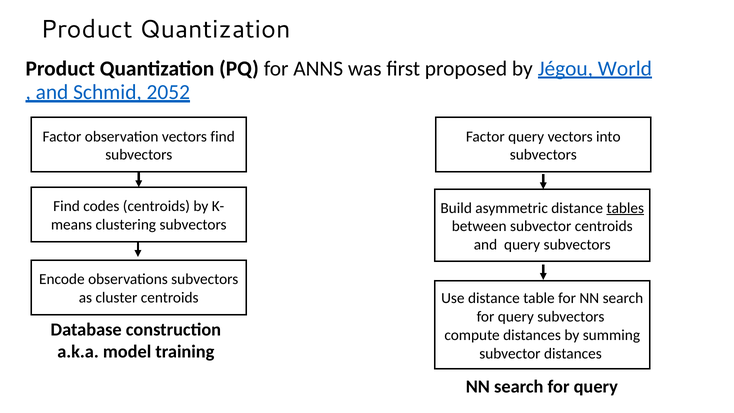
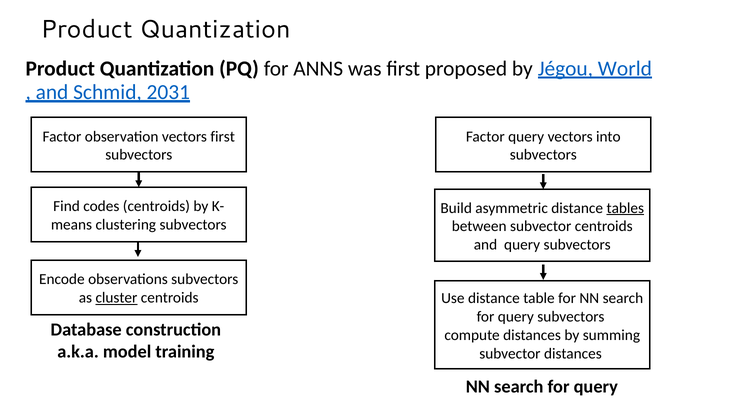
2052: 2052 -> 2031
vectors find: find -> first
cluster underline: none -> present
